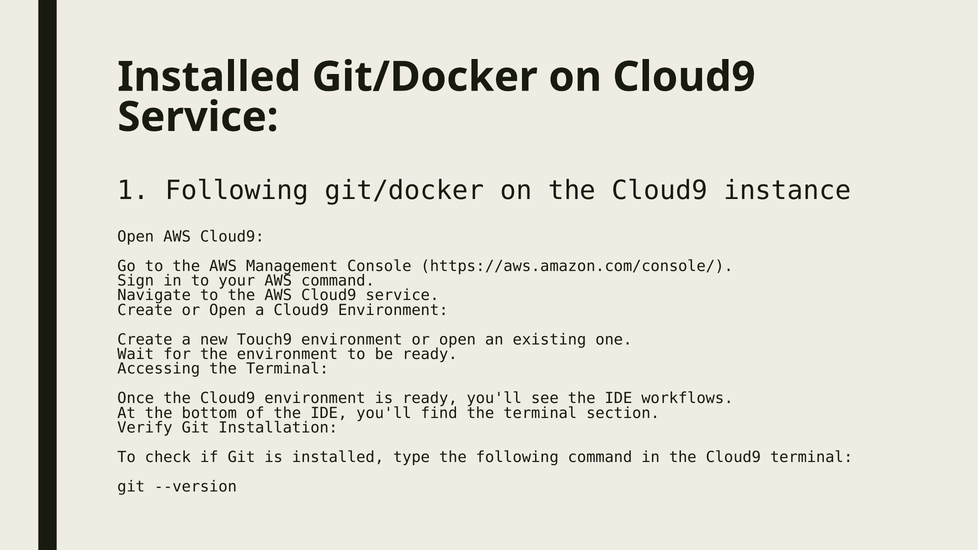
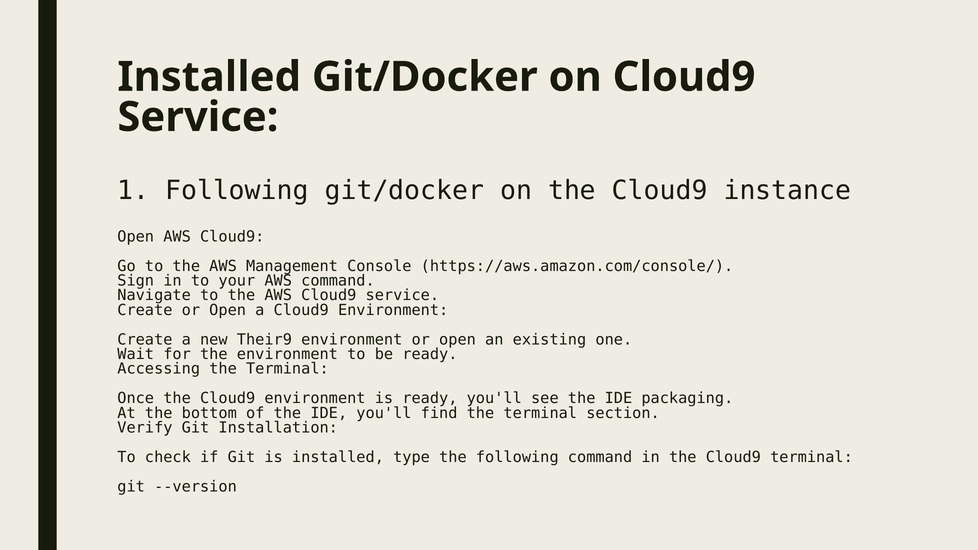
Touch9: Touch9 -> Their9
workflows: workflows -> packaging
